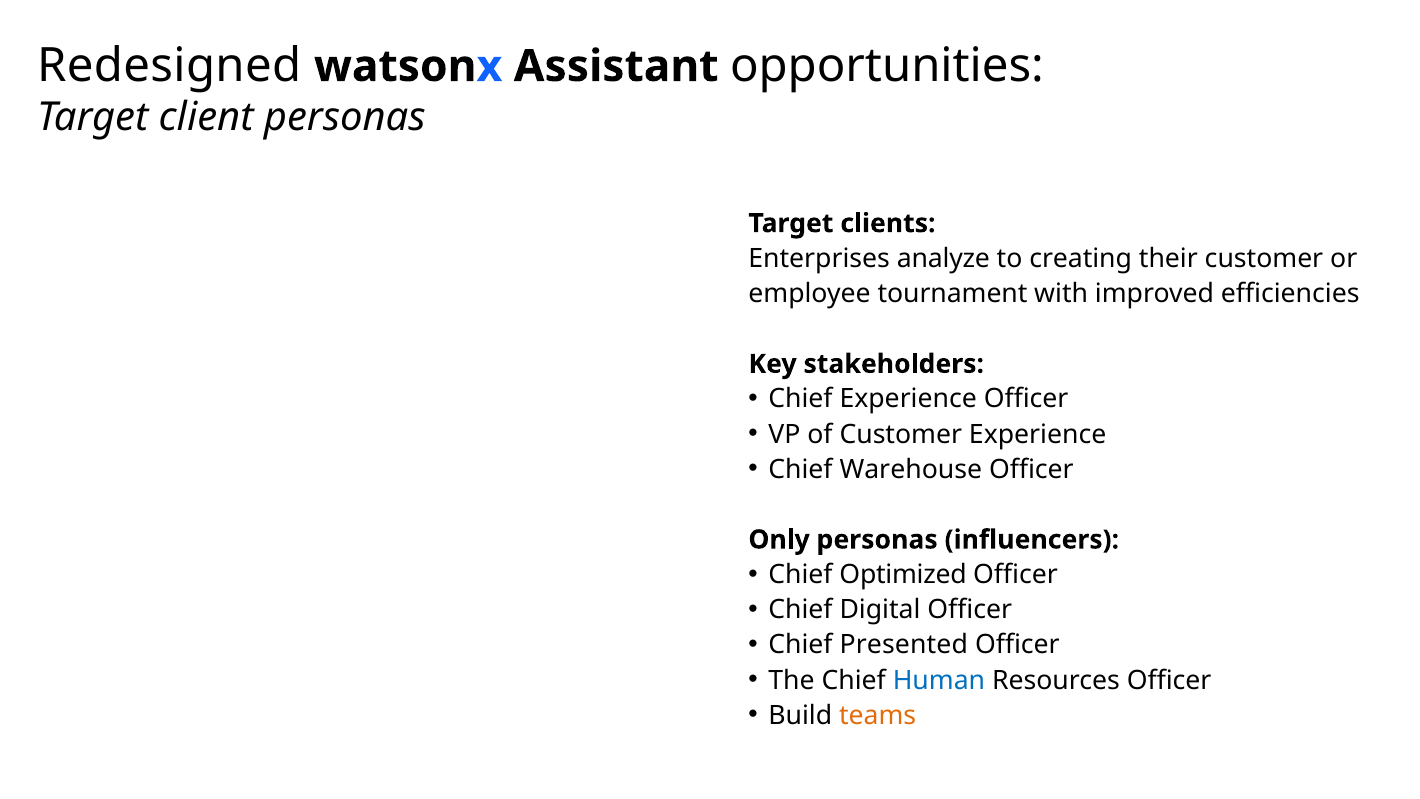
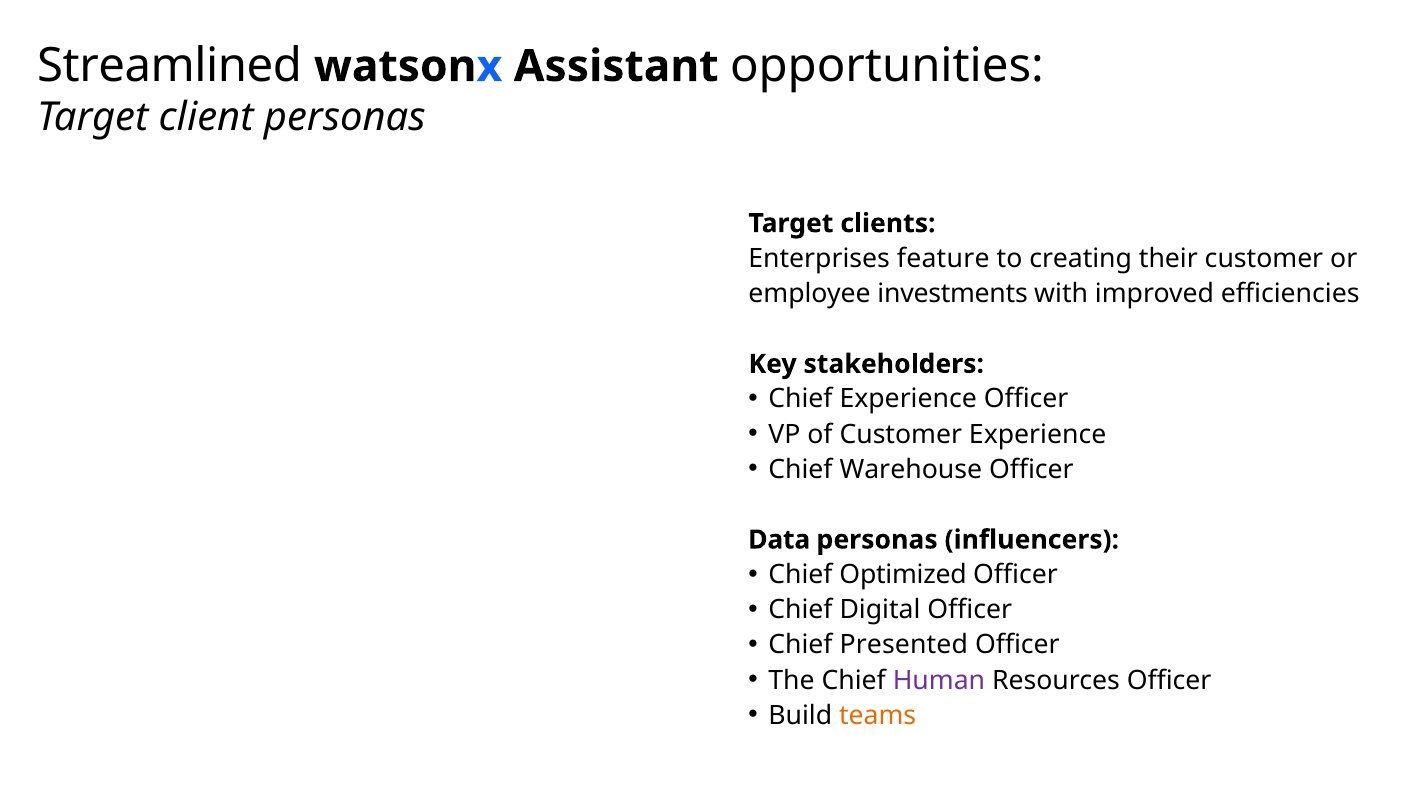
Redesigned: Redesigned -> Streamlined
analyze: analyze -> feature
tournament: tournament -> investments
Only: Only -> Data
Human colour: blue -> purple
